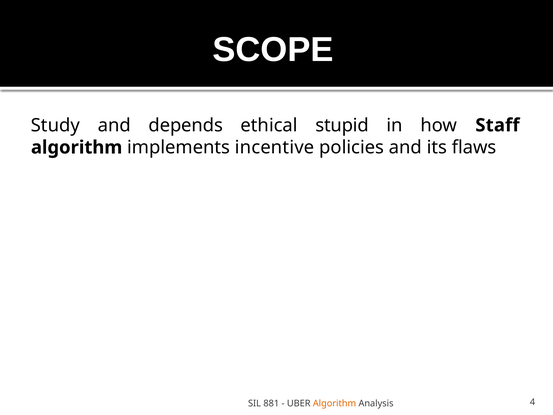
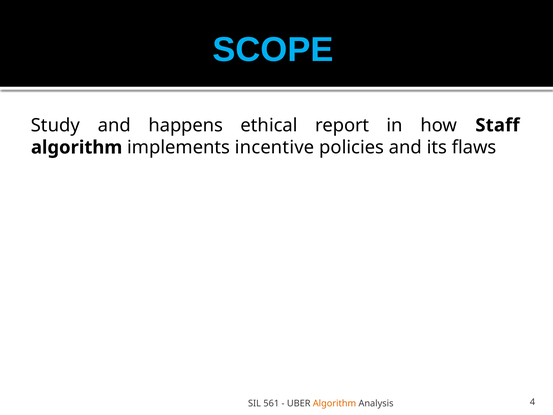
SCOPE colour: white -> light blue
depends: depends -> happens
stupid: stupid -> report
881: 881 -> 561
